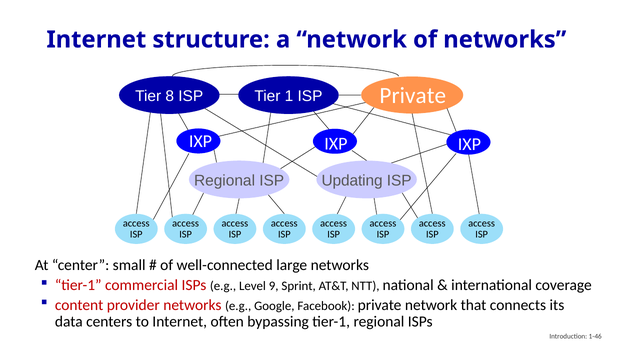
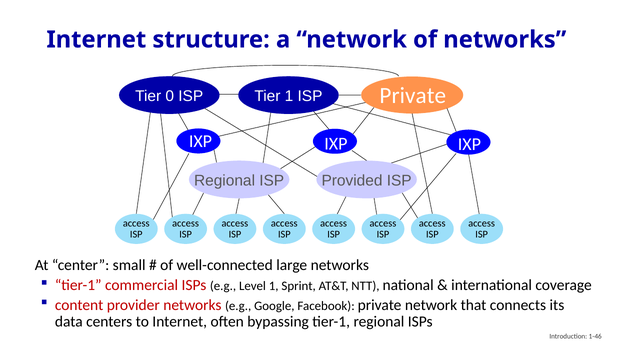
8: 8 -> 0
Updating: Updating -> Provided
Level 9: 9 -> 1
